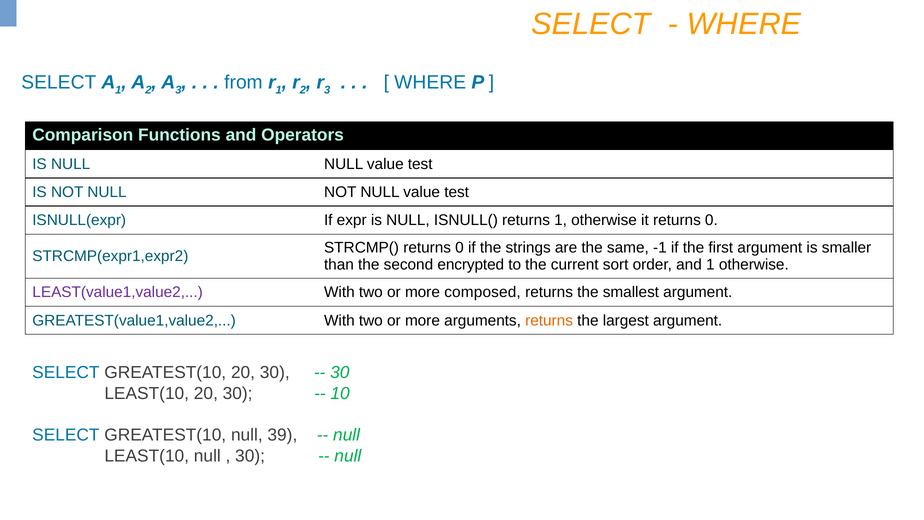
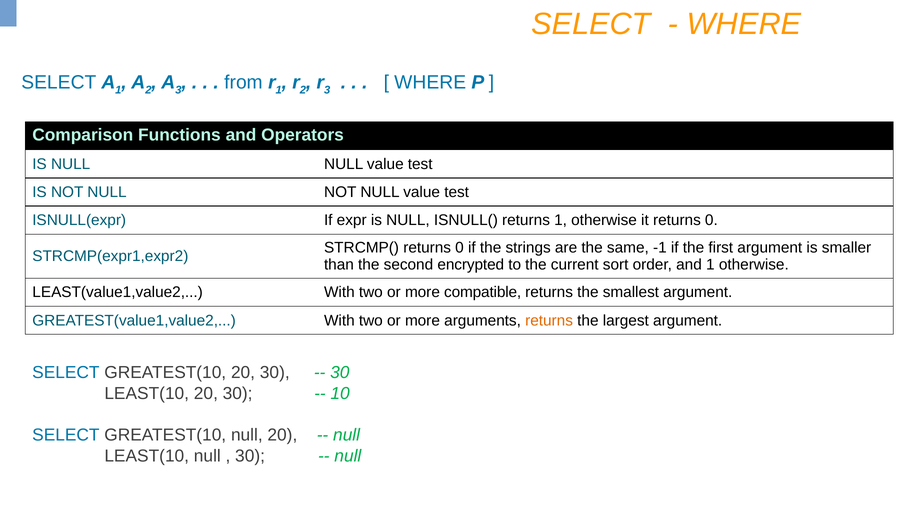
LEAST(value1,value2 colour: purple -> black
composed: composed -> compatible
null 39: 39 -> 20
